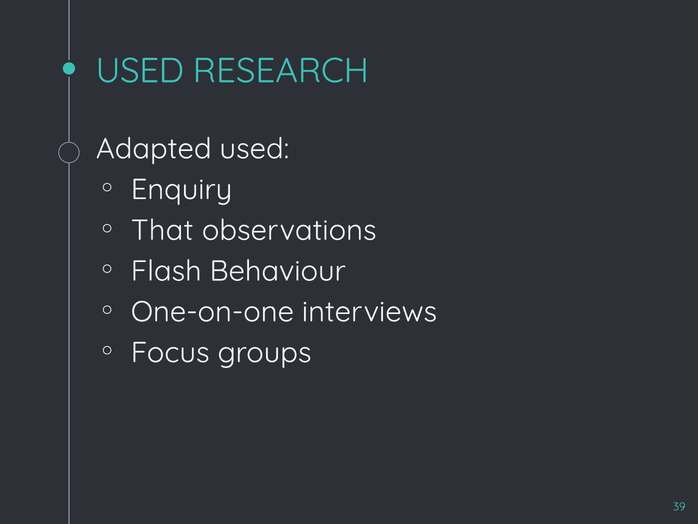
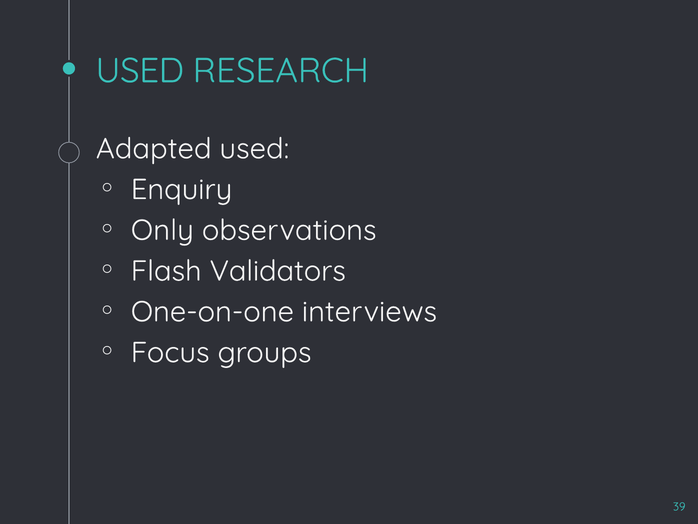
That: That -> Only
Behaviour: Behaviour -> Validators
